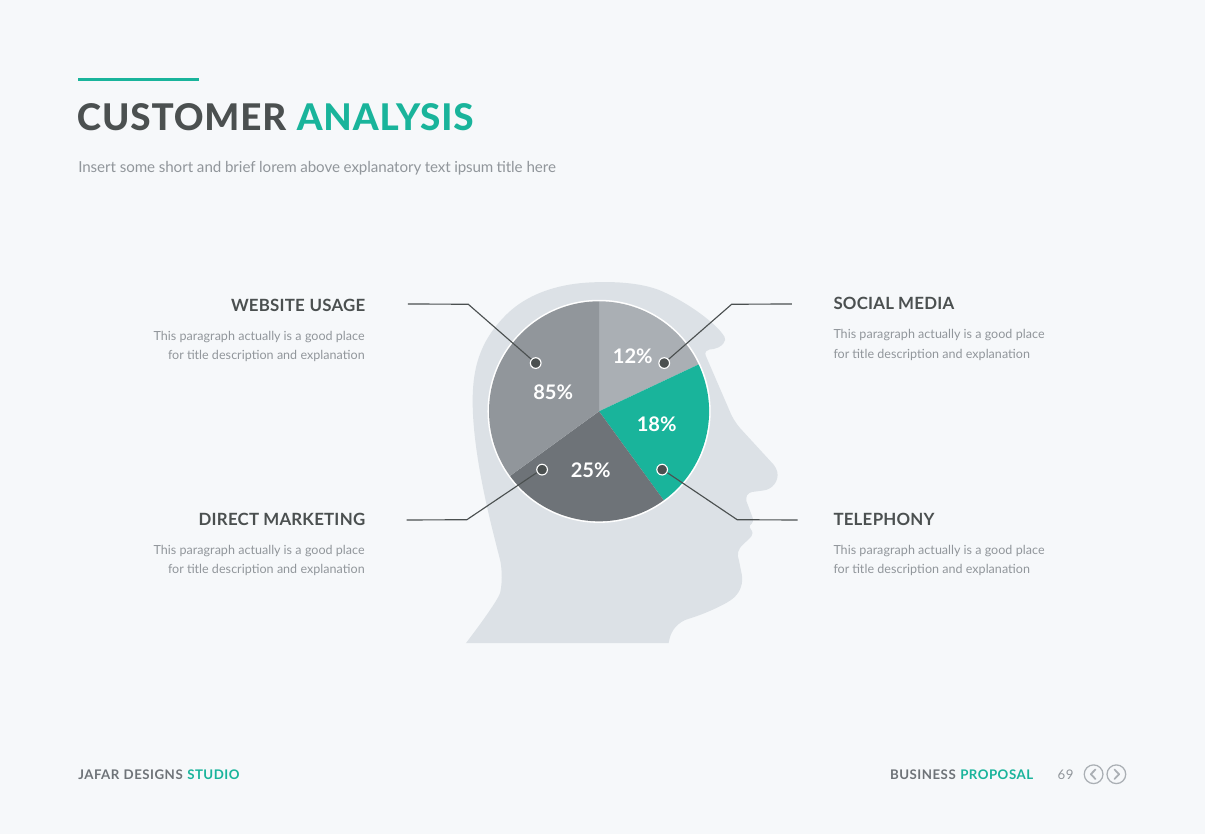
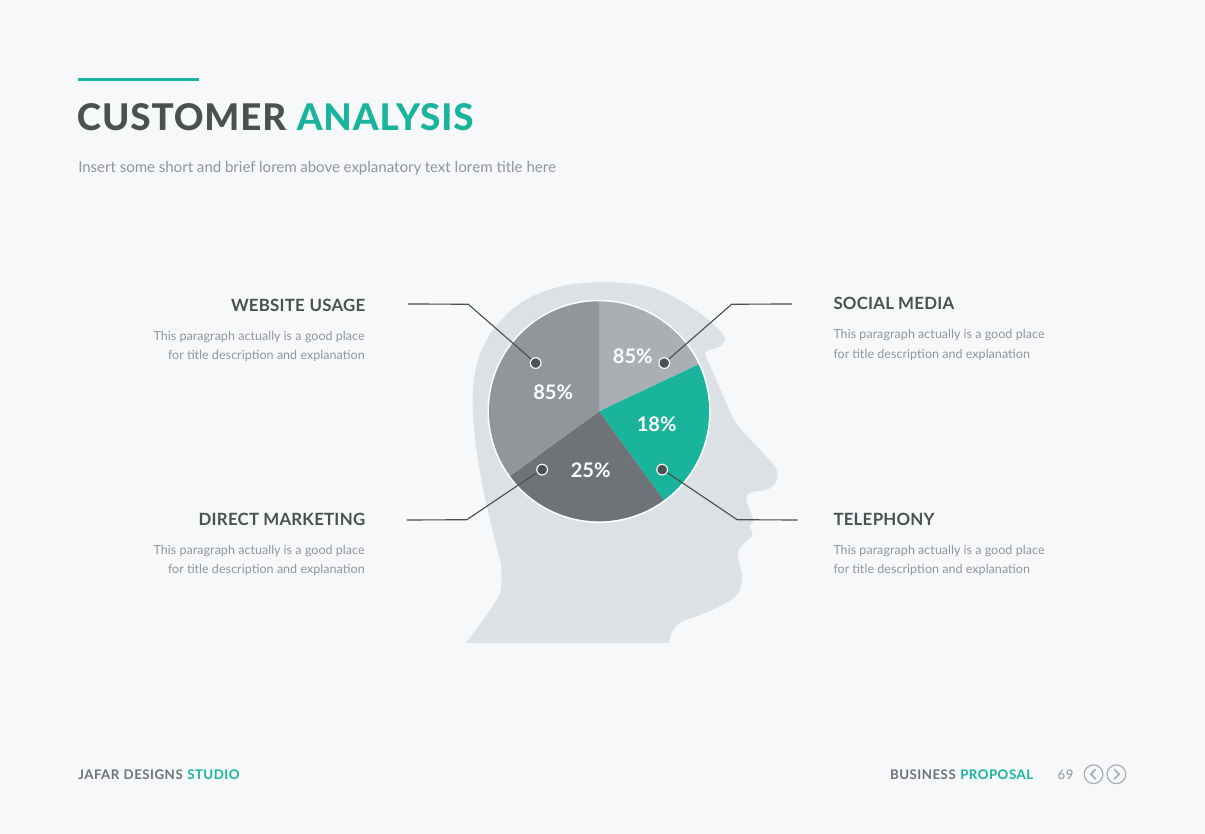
text ipsum: ipsum -> lorem
12% at (633, 357): 12% -> 85%
